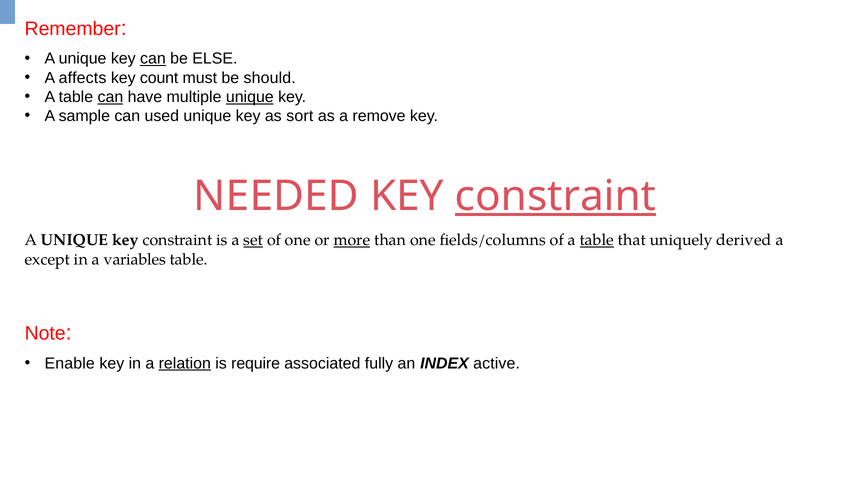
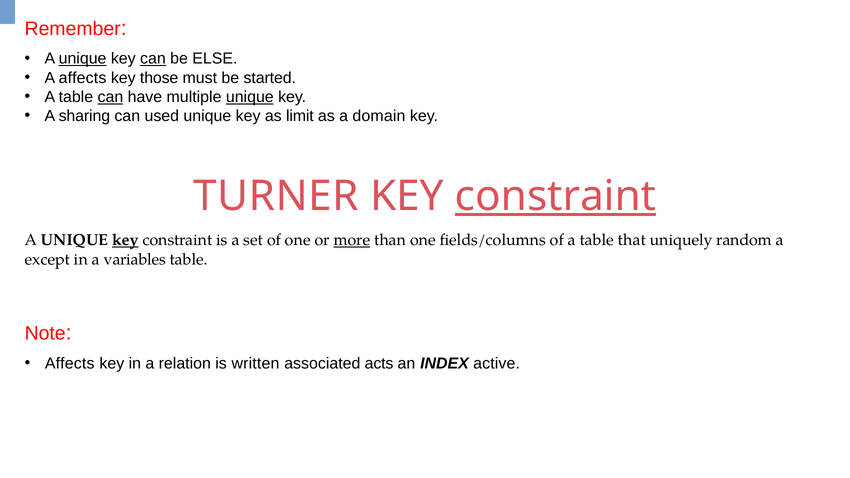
unique at (83, 59) underline: none -> present
count: count -> those
should: should -> started
sample: sample -> sharing
sort: sort -> limit
remove: remove -> domain
NEEDED: NEEDED -> TURNER
key at (125, 240) underline: none -> present
set underline: present -> none
table at (597, 240) underline: present -> none
derived: derived -> random
Enable at (70, 363): Enable -> Affects
relation underline: present -> none
require: require -> written
fully: fully -> acts
